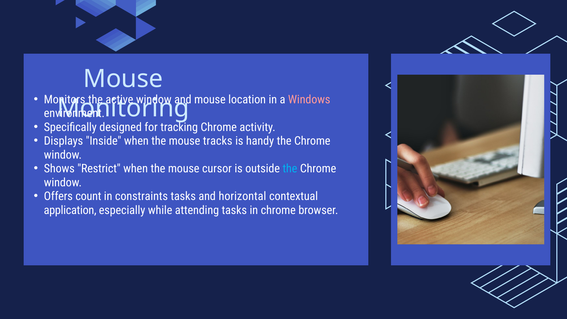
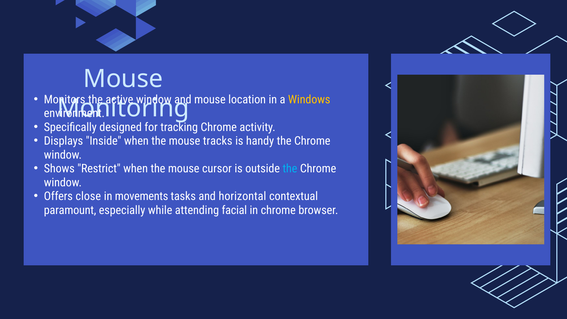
Windows colour: pink -> yellow
count: count -> close
constraints: constraints -> movements
application: application -> paramount
attending tasks: tasks -> facial
